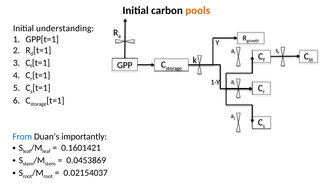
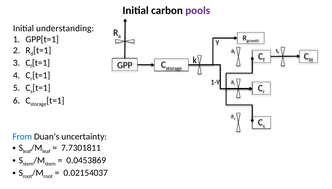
pools colour: orange -> purple
importantly: importantly -> uncertainty
0.1601421: 0.1601421 -> 7.7301811
